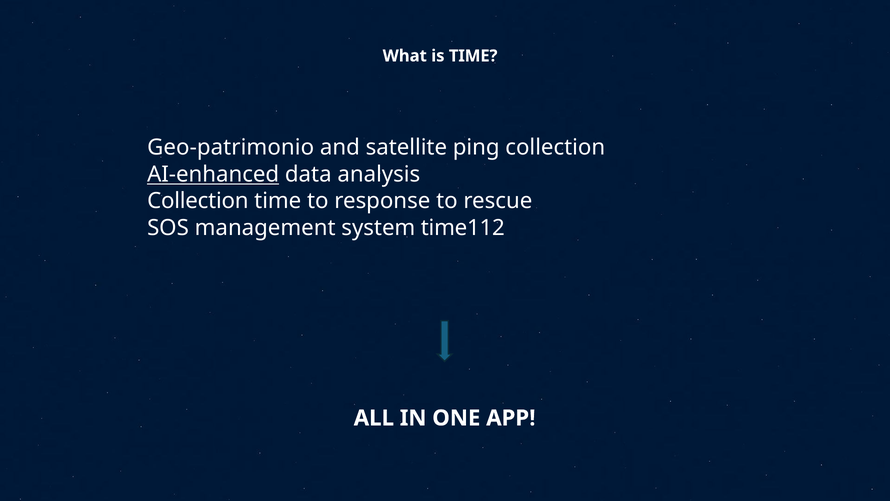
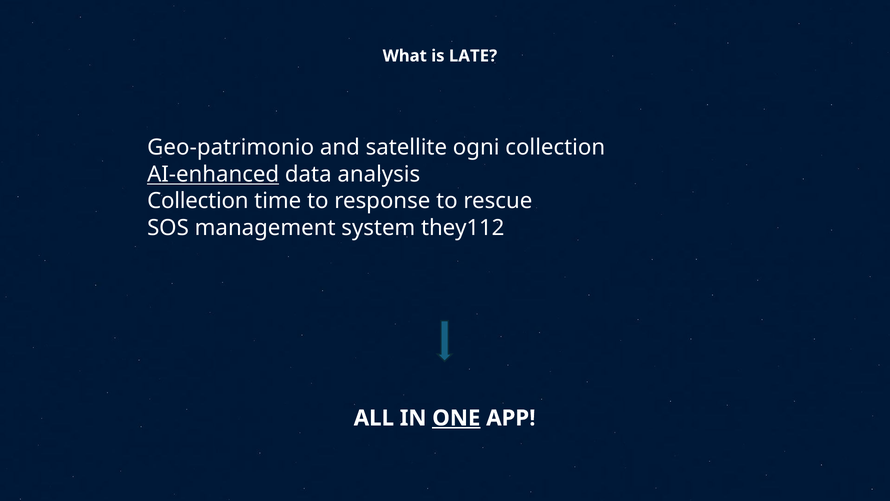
is TIME: TIME -> LATE
ping: ping -> ogni
time112: time112 -> they112
ONE underline: none -> present
